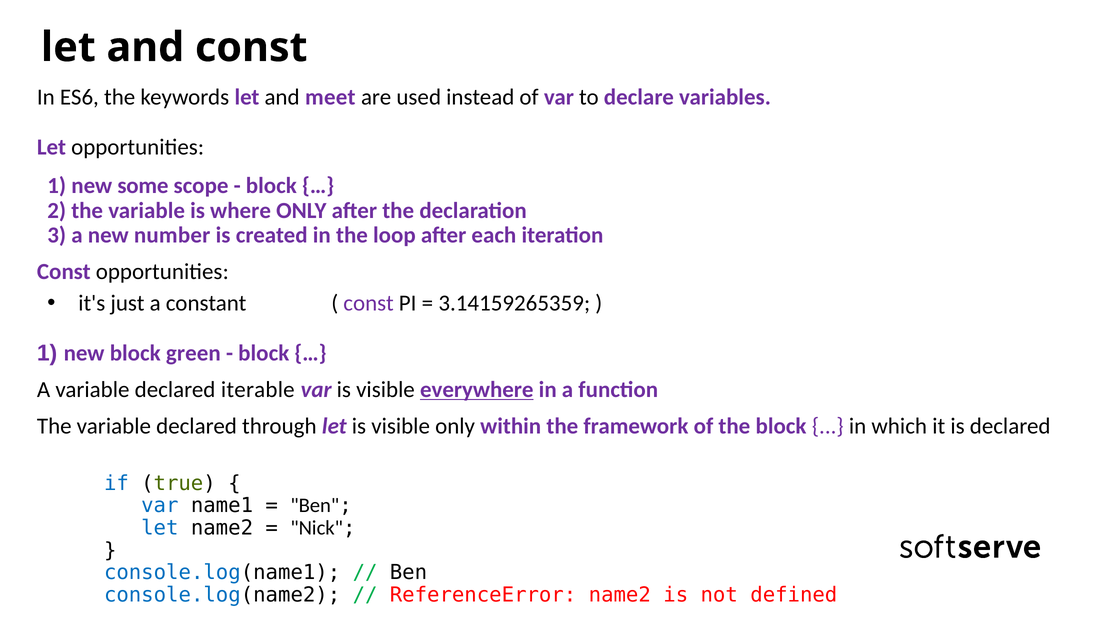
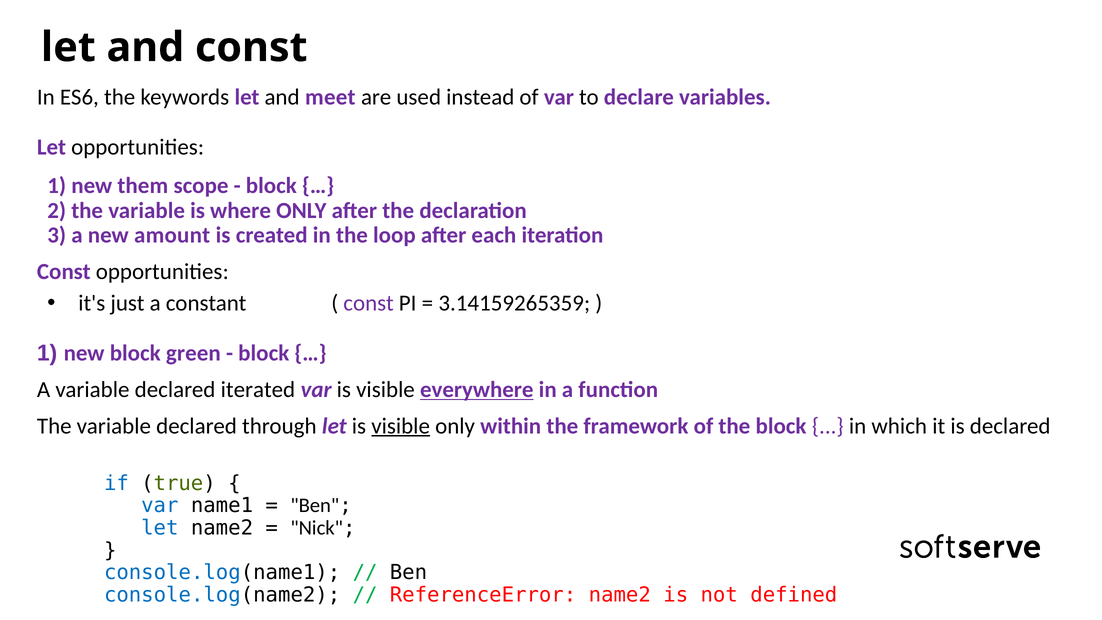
some: some -> them
number: number -> amount
iterable: iterable -> iterated
visible at (401, 426) underline: none -> present
